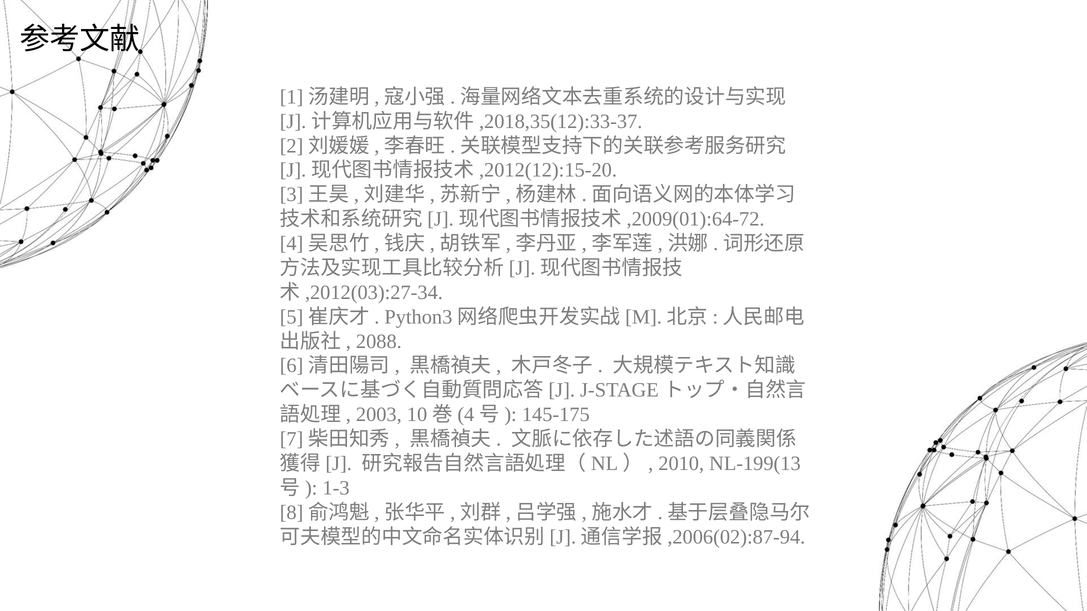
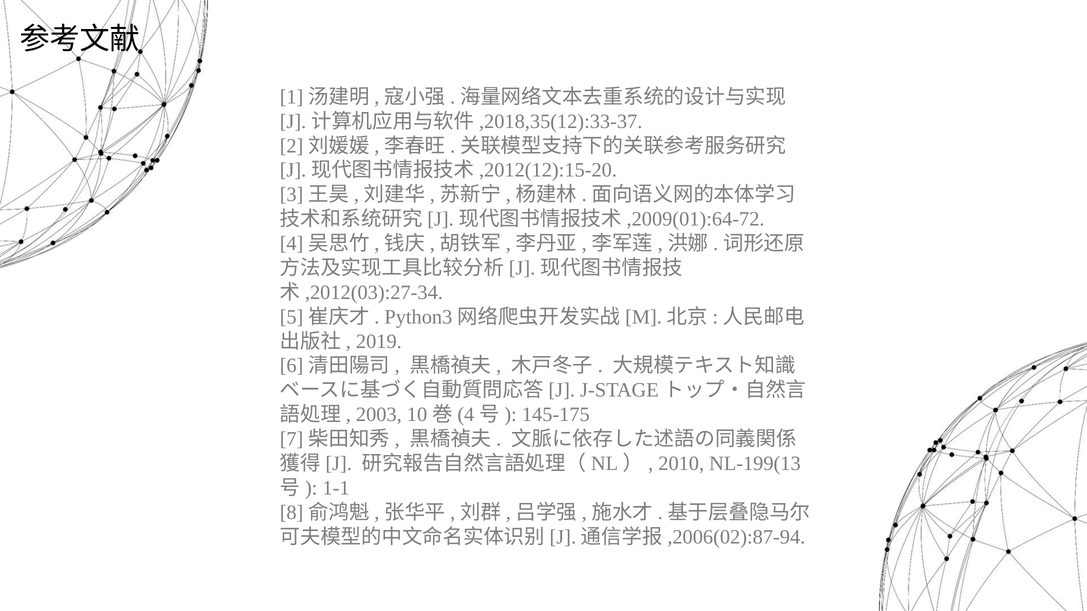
2088: 2088 -> 2019
1-3: 1-3 -> 1-1
